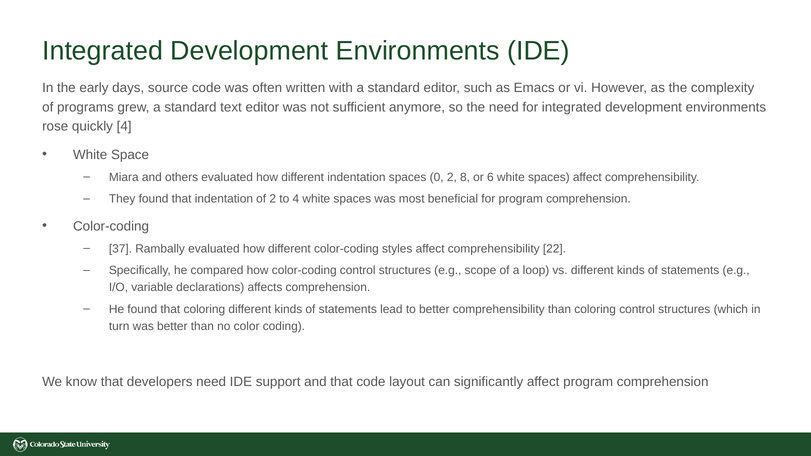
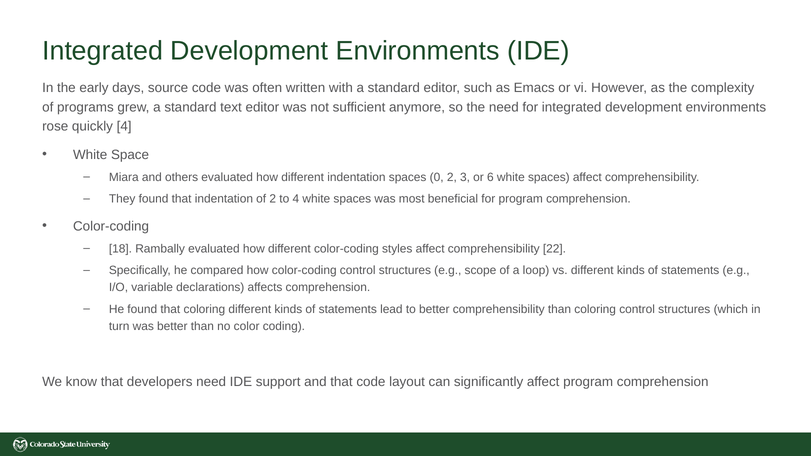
8: 8 -> 3
37: 37 -> 18
